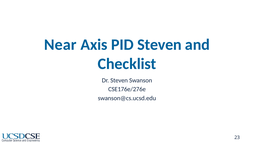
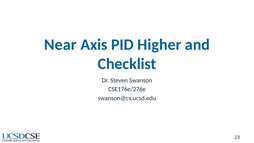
PID Steven: Steven -> Higher
